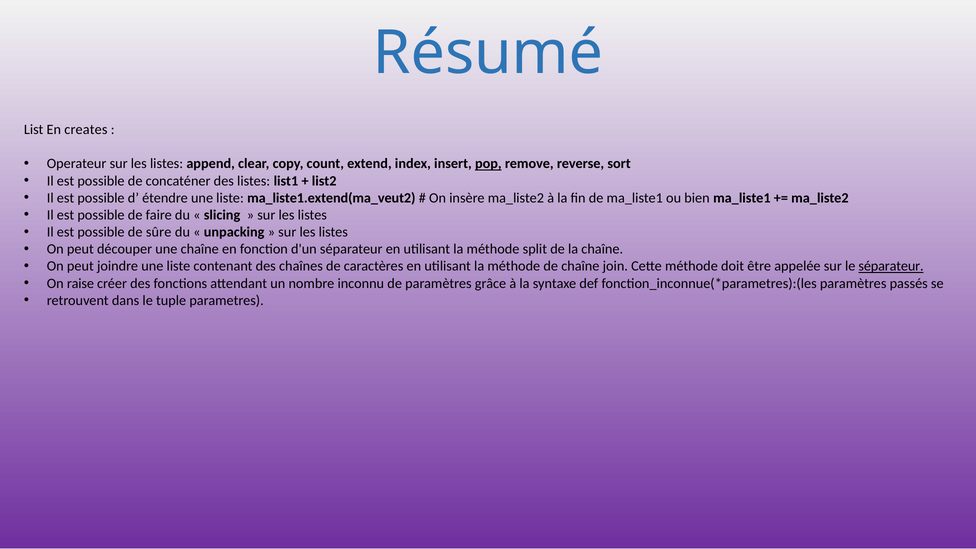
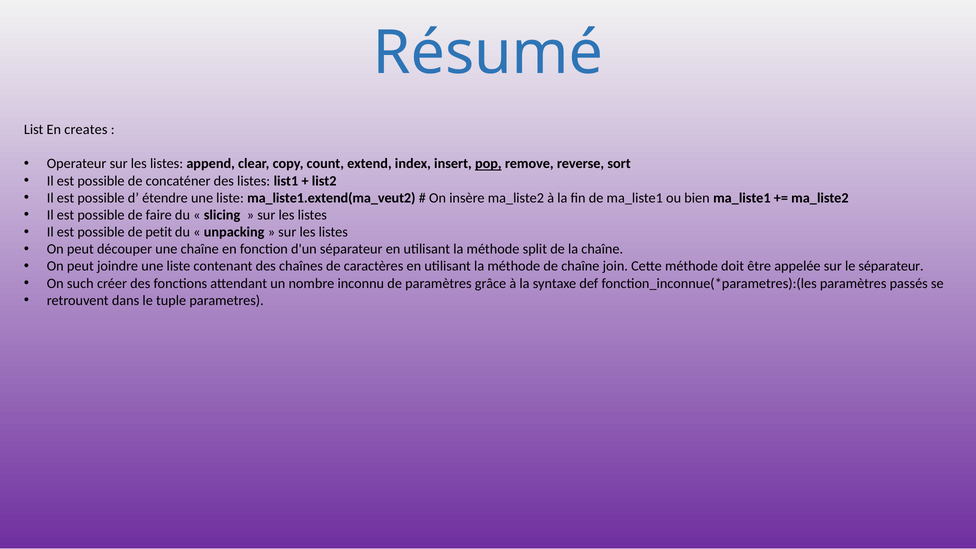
sûre: sûre -> petit
séparateur at (891, 266) underline: present -> none
raise: raise -> such
